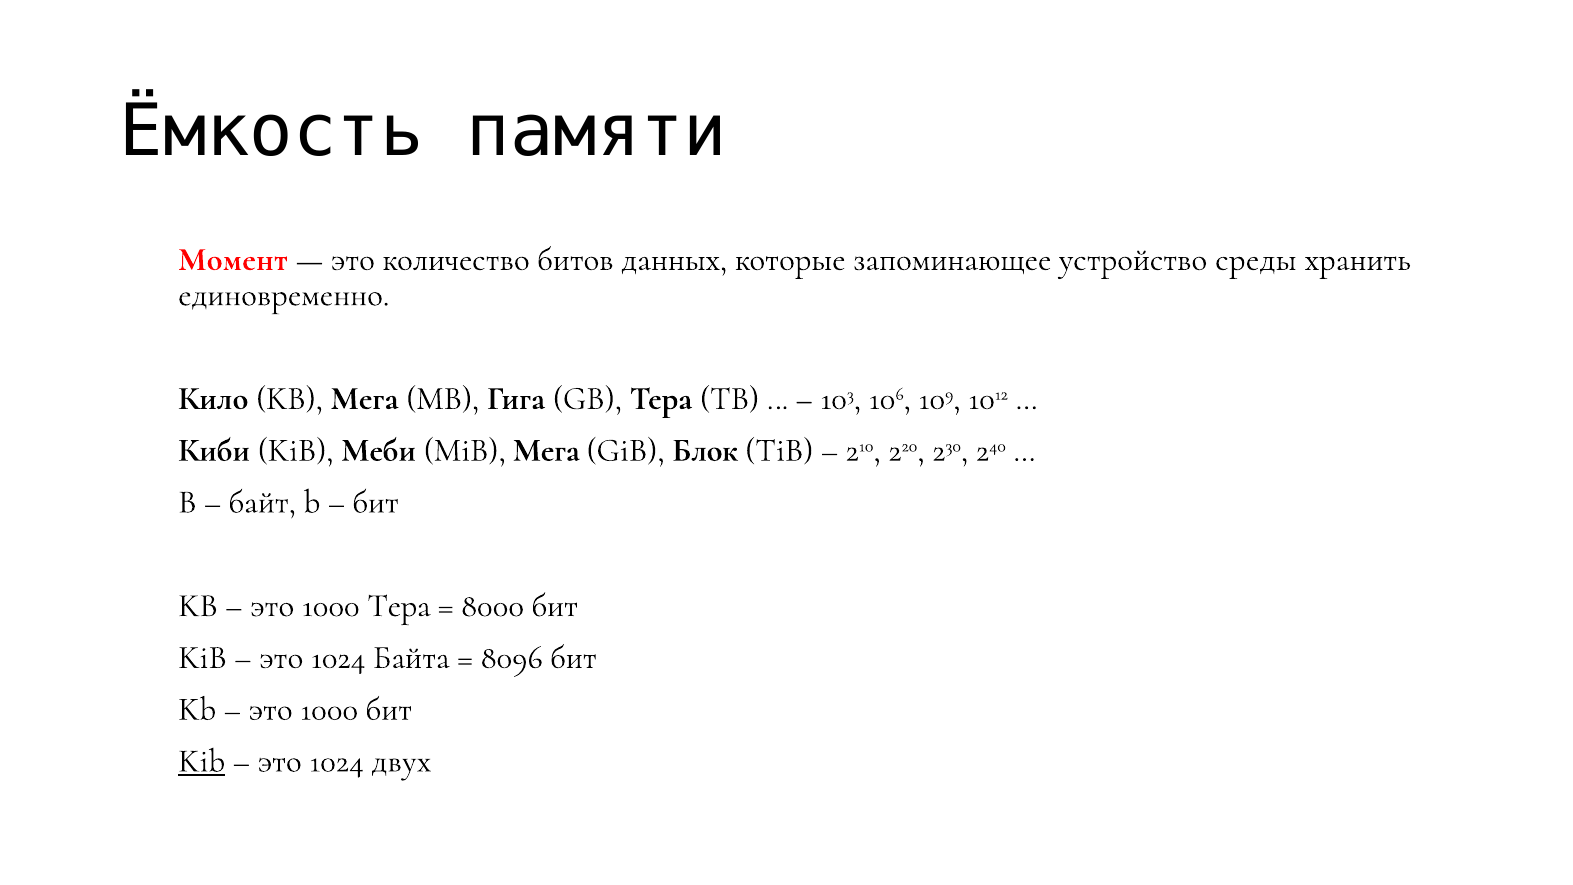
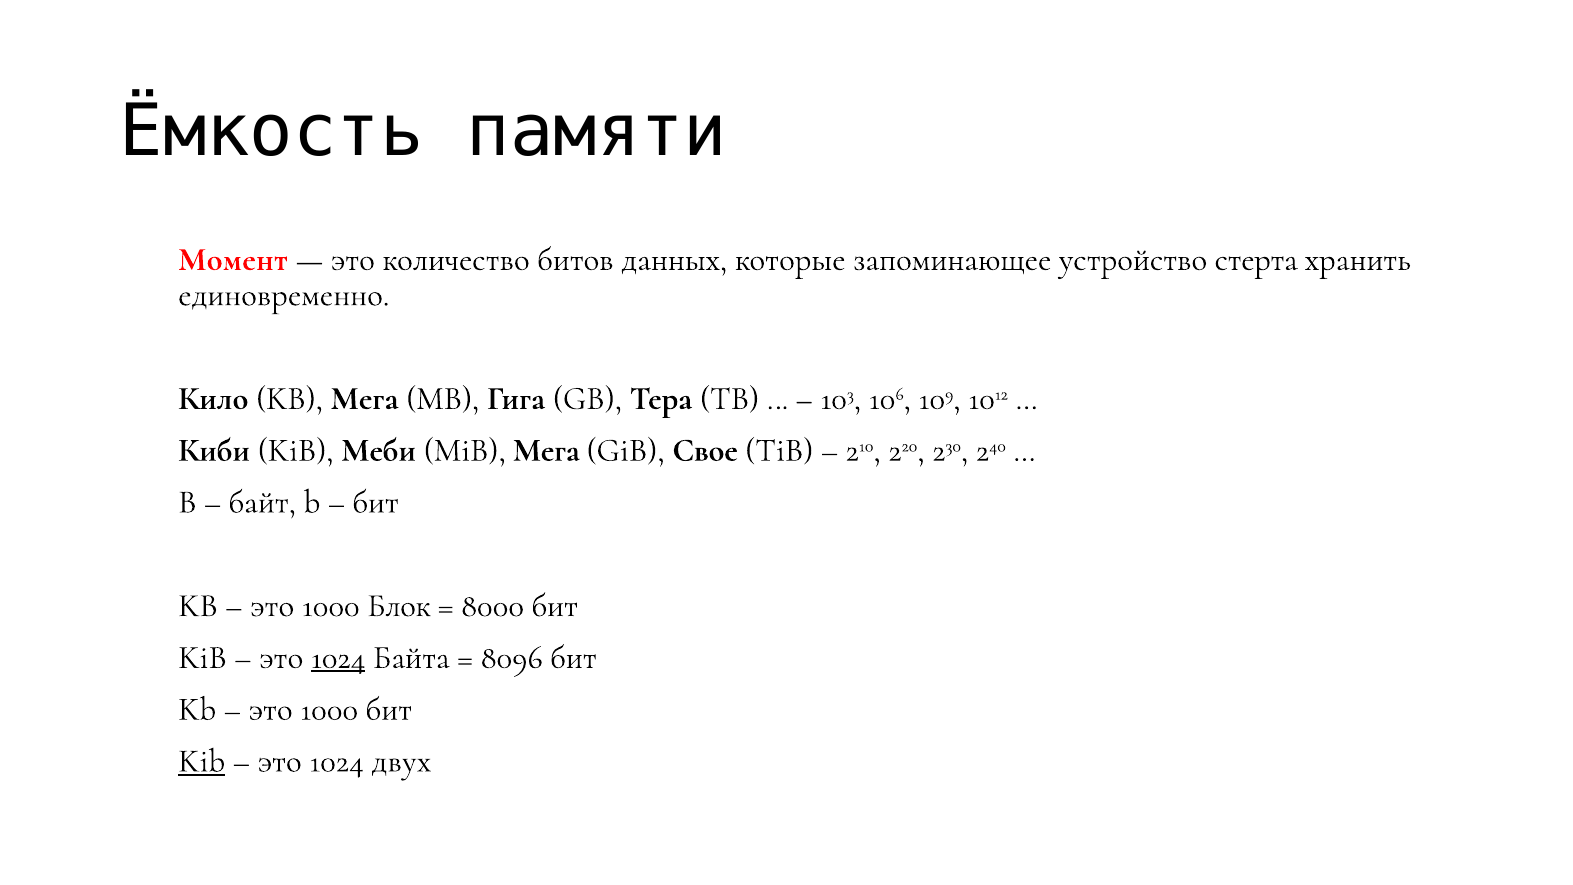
среды: среды -> стерта
Блок: Блок -> Свое
1000 Тера: Тера -> Блок
1024 at (338, 657) underline: none -> present
